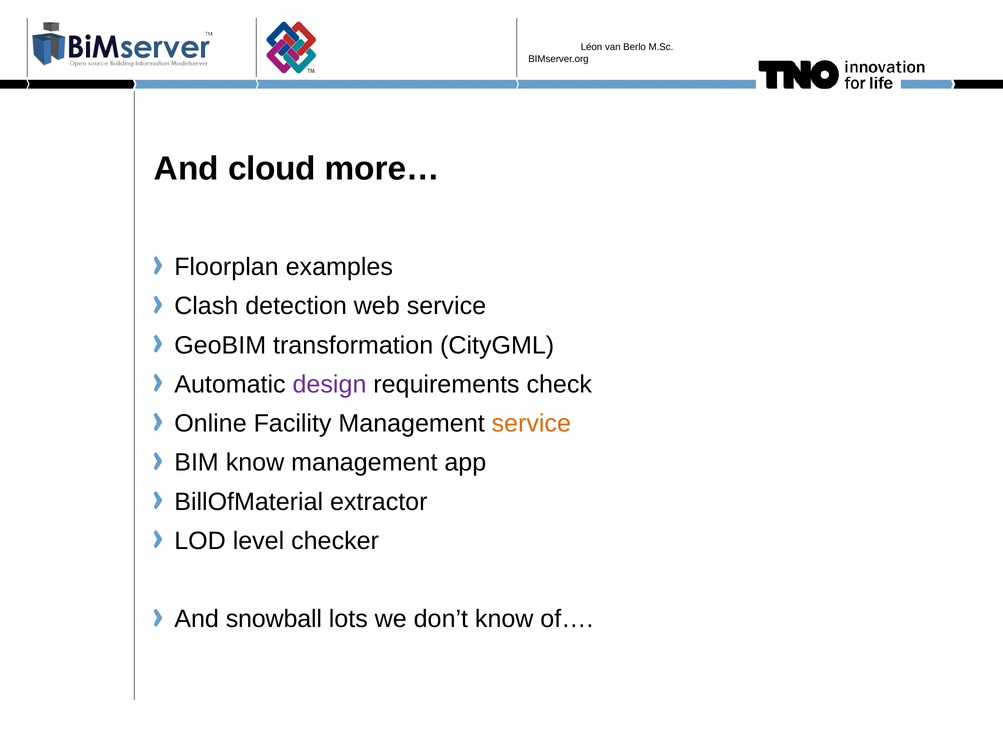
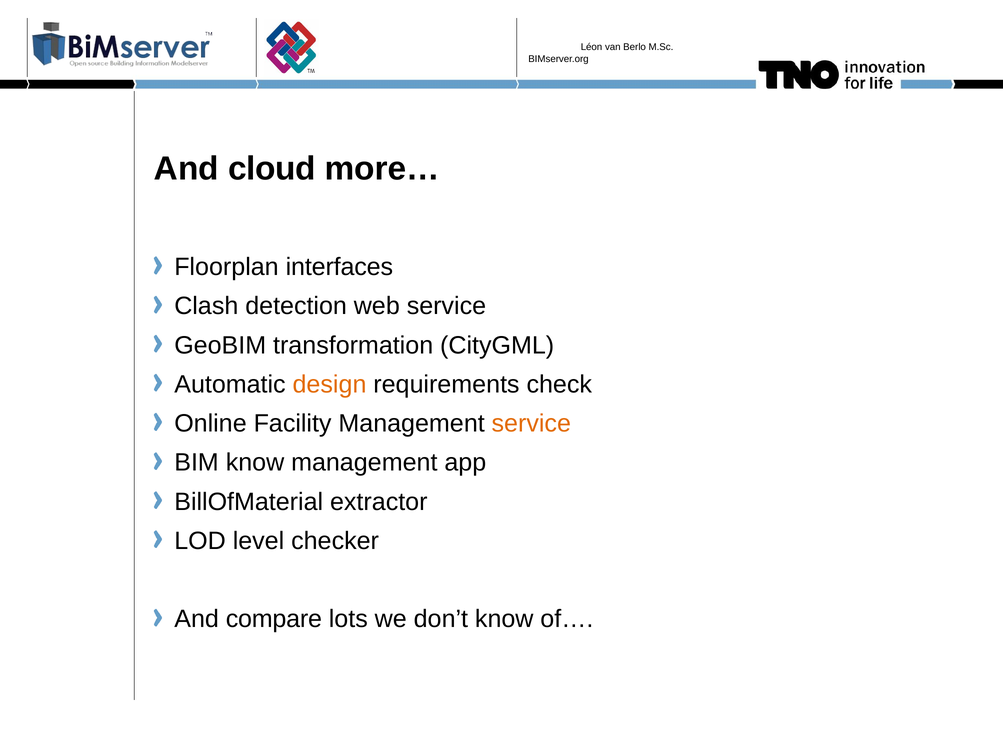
examples: examples -> interfaces
design colour: purple -> orange
snowball: snowball -> compare
